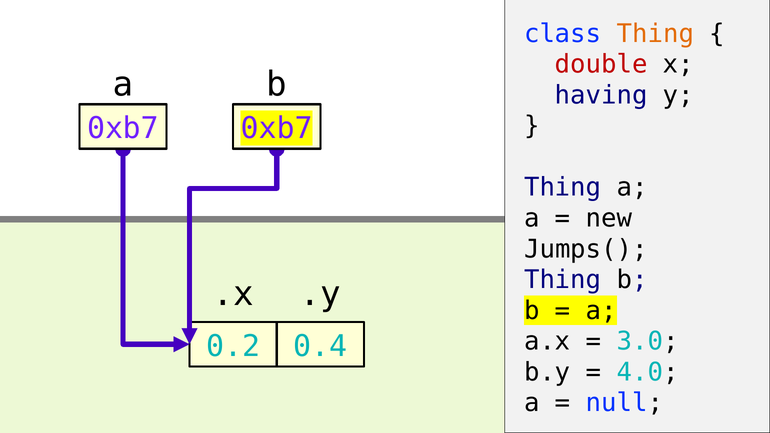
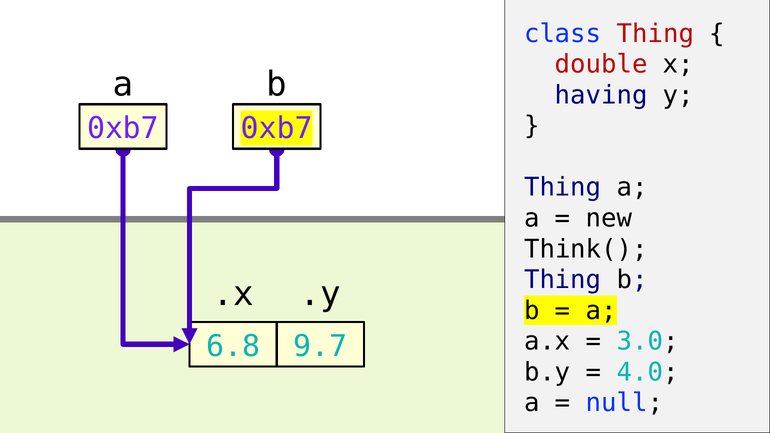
Thing at (655, 34) colour: orange -> red
Jumps(: Jumps( -> Think(
0.2: 0.2 -> 6.8
0.4: 0.4 -> 9.7
